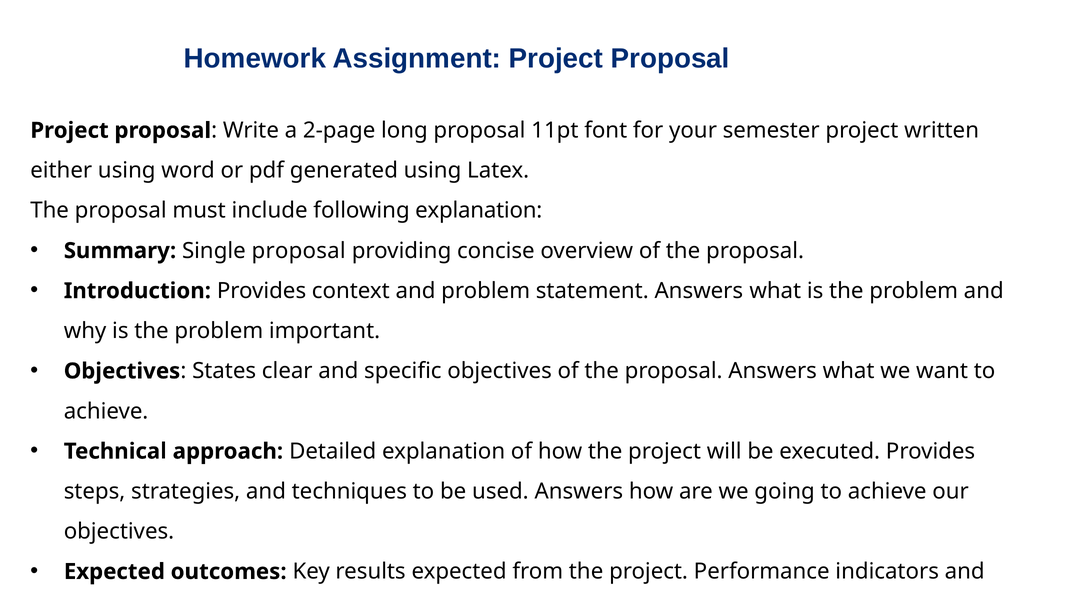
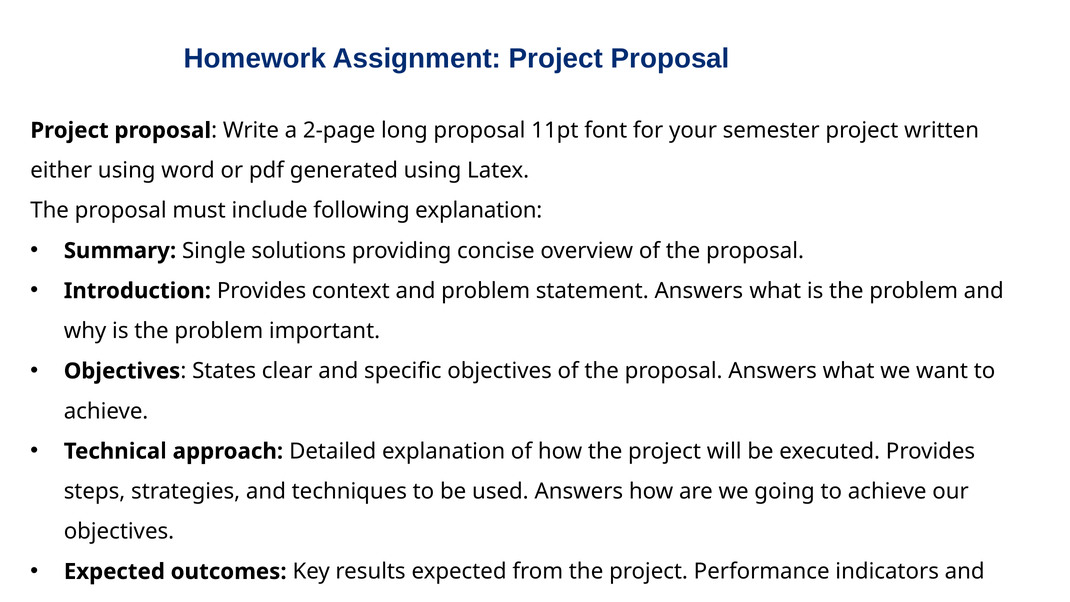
Single proposal: proposal -> solutions
